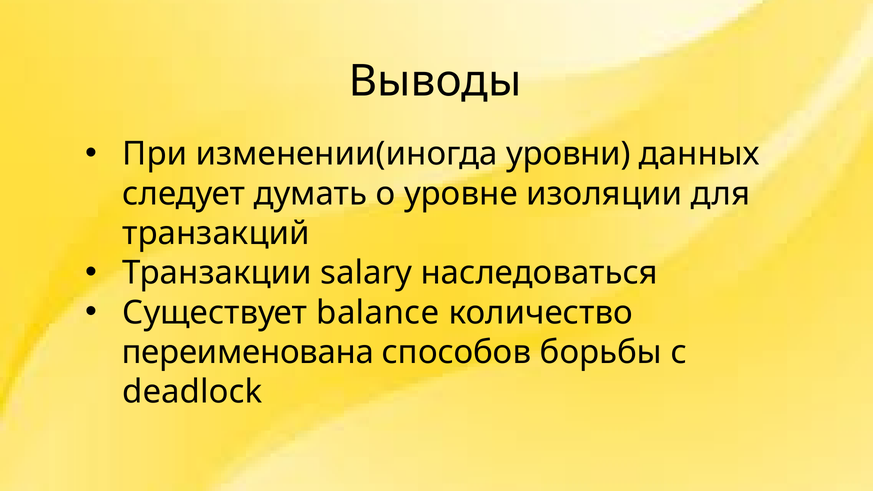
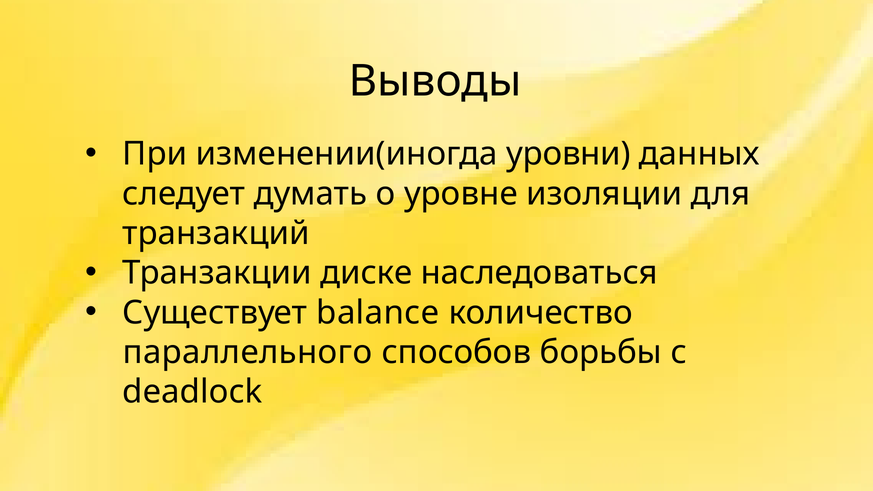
salary: salary -> диске
переименована: переименована -> параллельного
